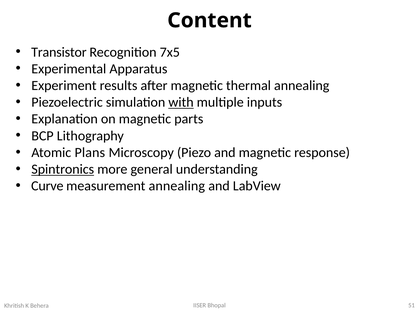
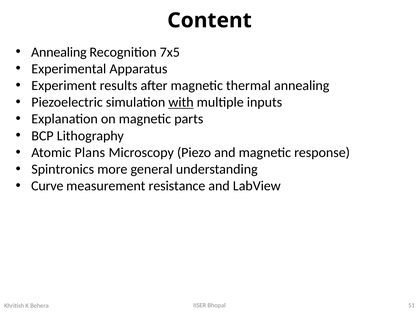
Transistor at (59, 52): Transistor -> Annealing
Spintronics underline: present -> none
measurement annealing: annealing -> resistance
